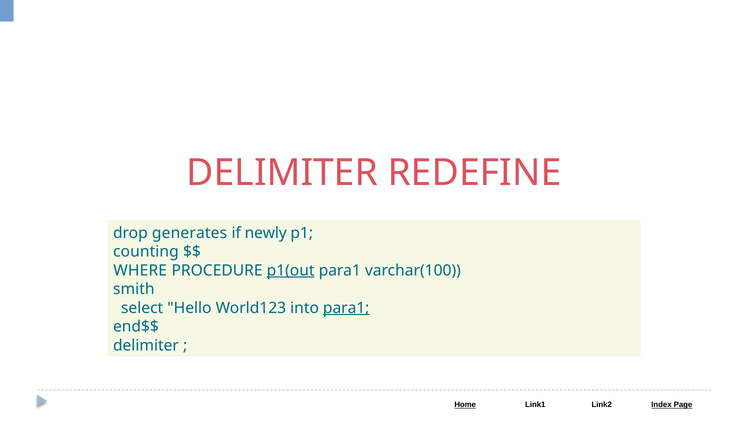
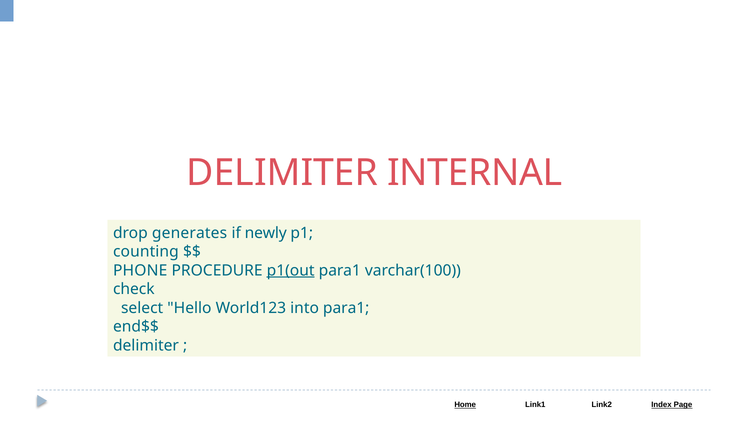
REDEFINE: REDEFINE -> INTERNAL
WHERE: WHERE -> PHONE
smith: smith -> check
para1 at (346, 308) underline: present -> none
